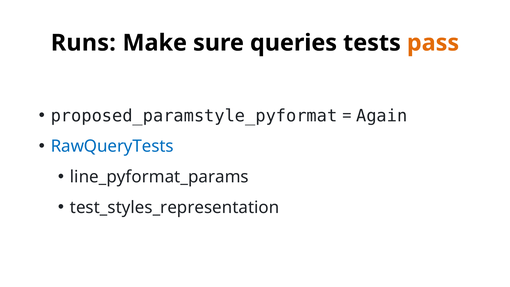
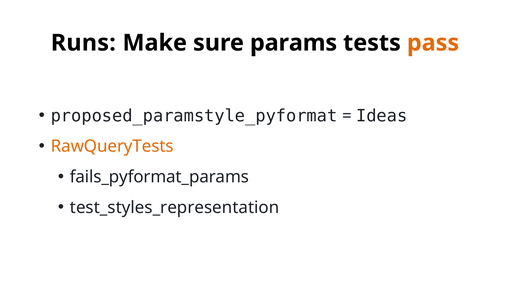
queries: queries -> params
Again: Again -> Ideas
RawQueryTests colour: blue -> orange
line_pyformat_params: line_pyformat_params -> fails_pyformat_params
